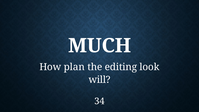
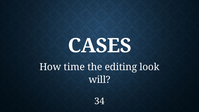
MUCH: MUCH -> CASES
plan: plan -> time
